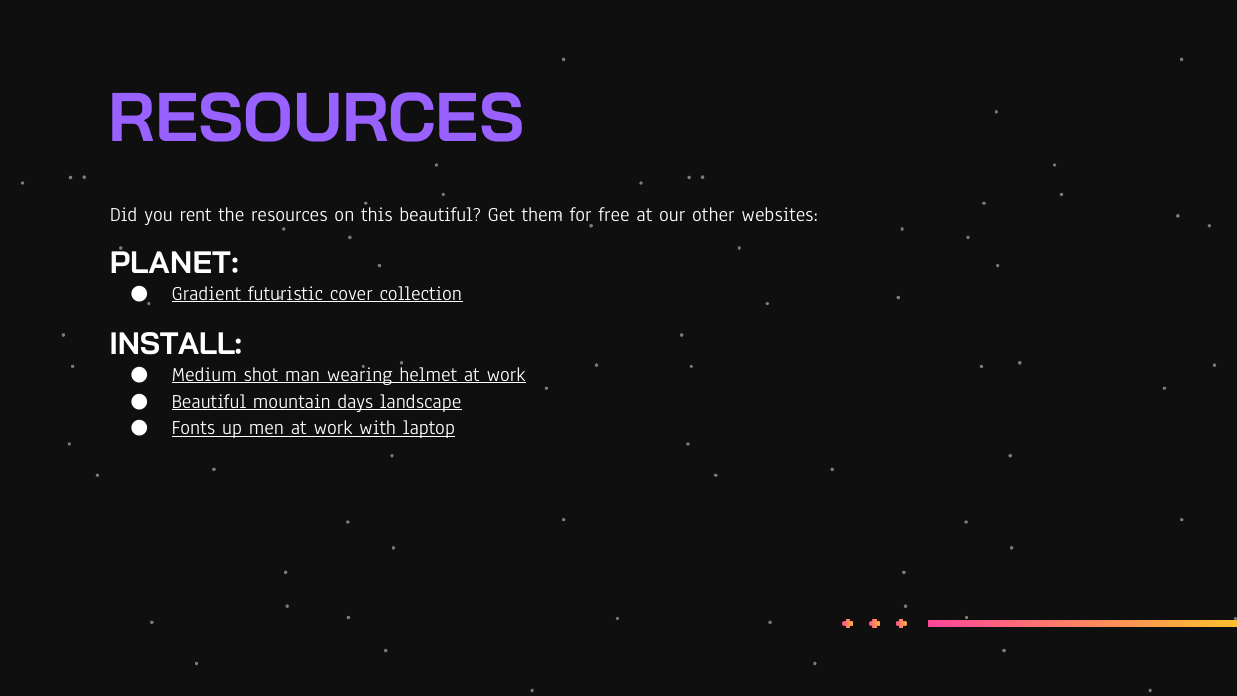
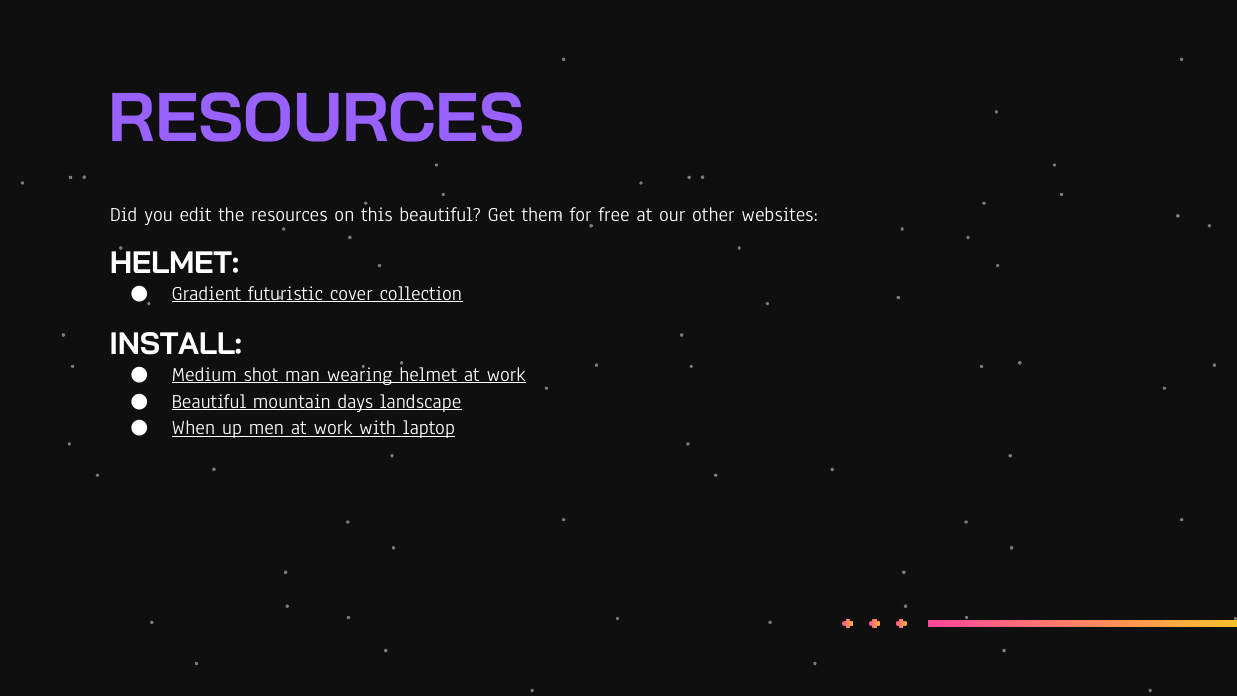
rent: rent -> edit
PLANET at (174, 263): PLANET -> HELMET
Fonts: Fonts -> When
